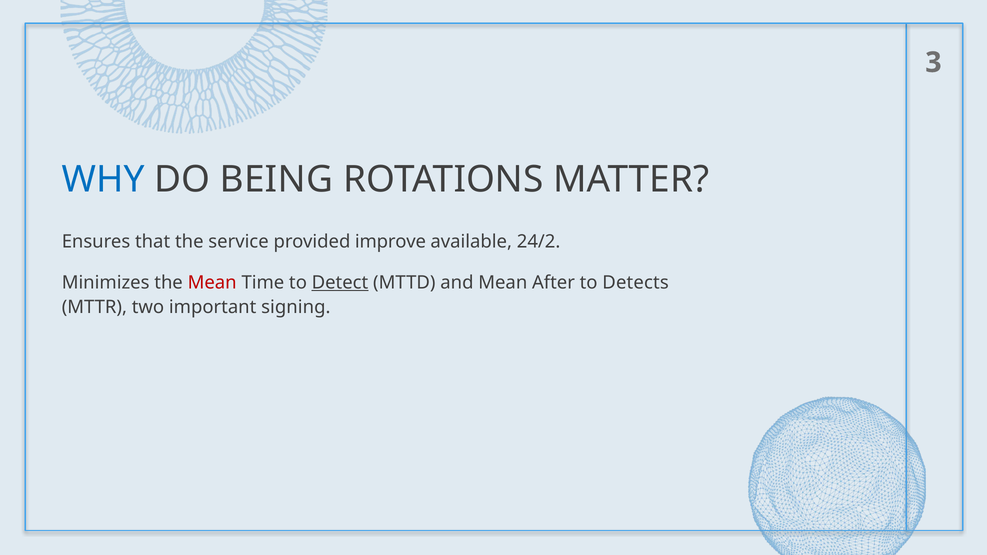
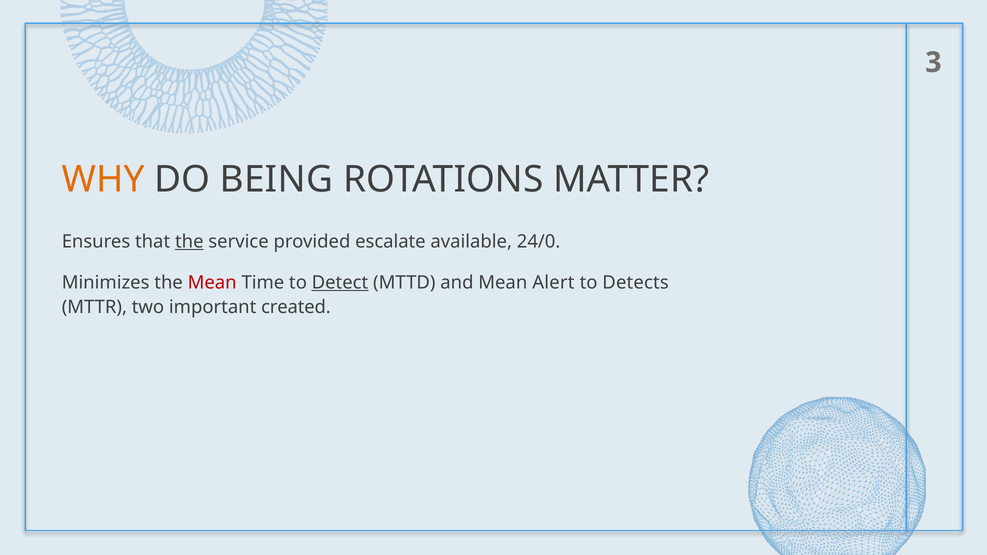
WHY colour: blue -> orange
the at (189, 242) underline: none -> present
improve: improve -> escalate
24/2: 24/2 -> 24/0
After: After -> Alert
signing: signing -> created
